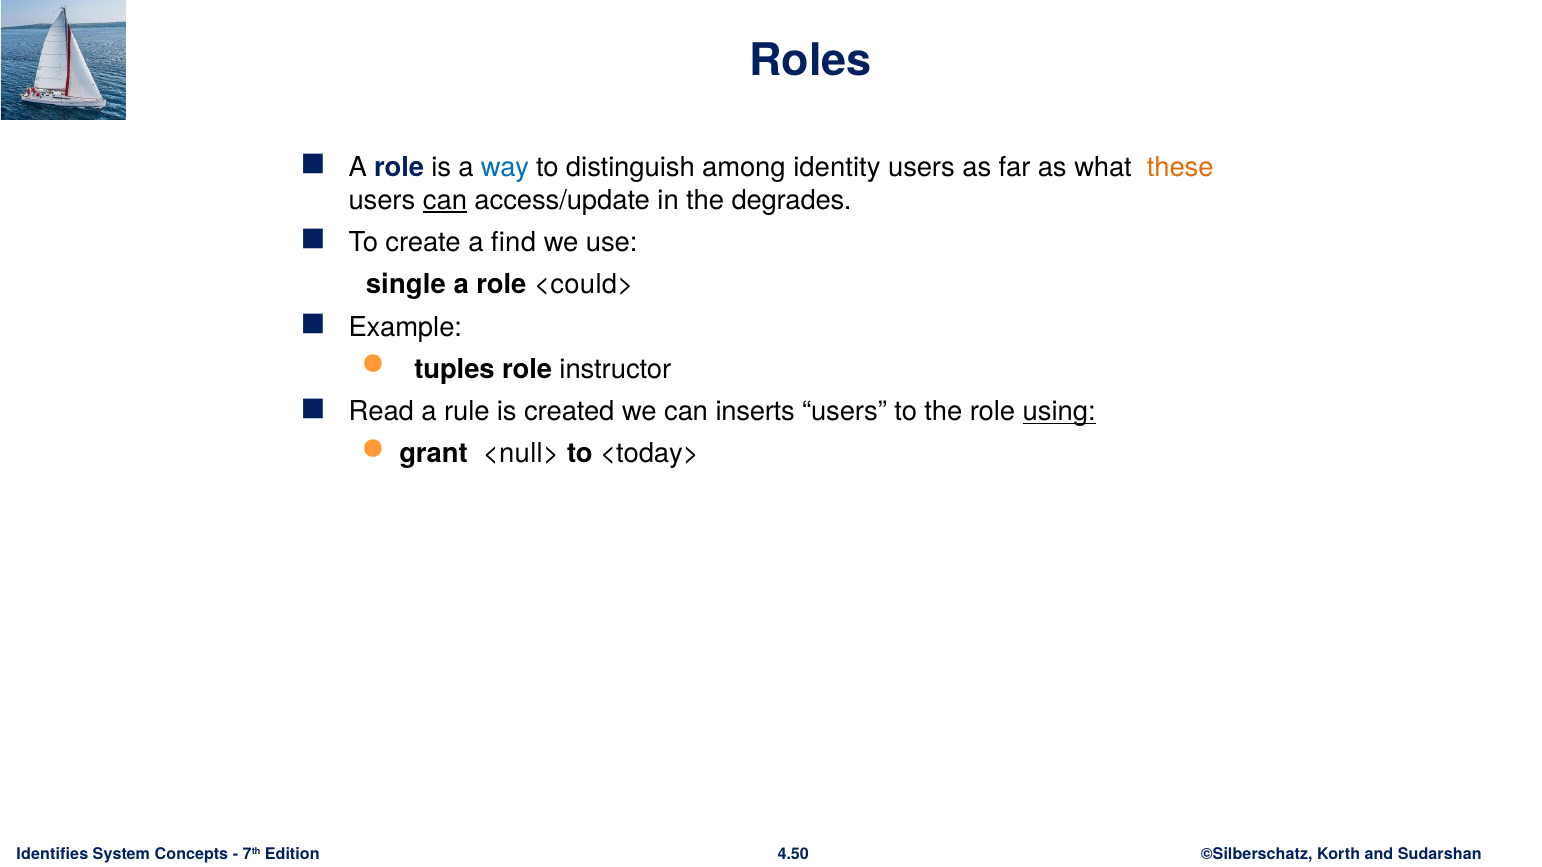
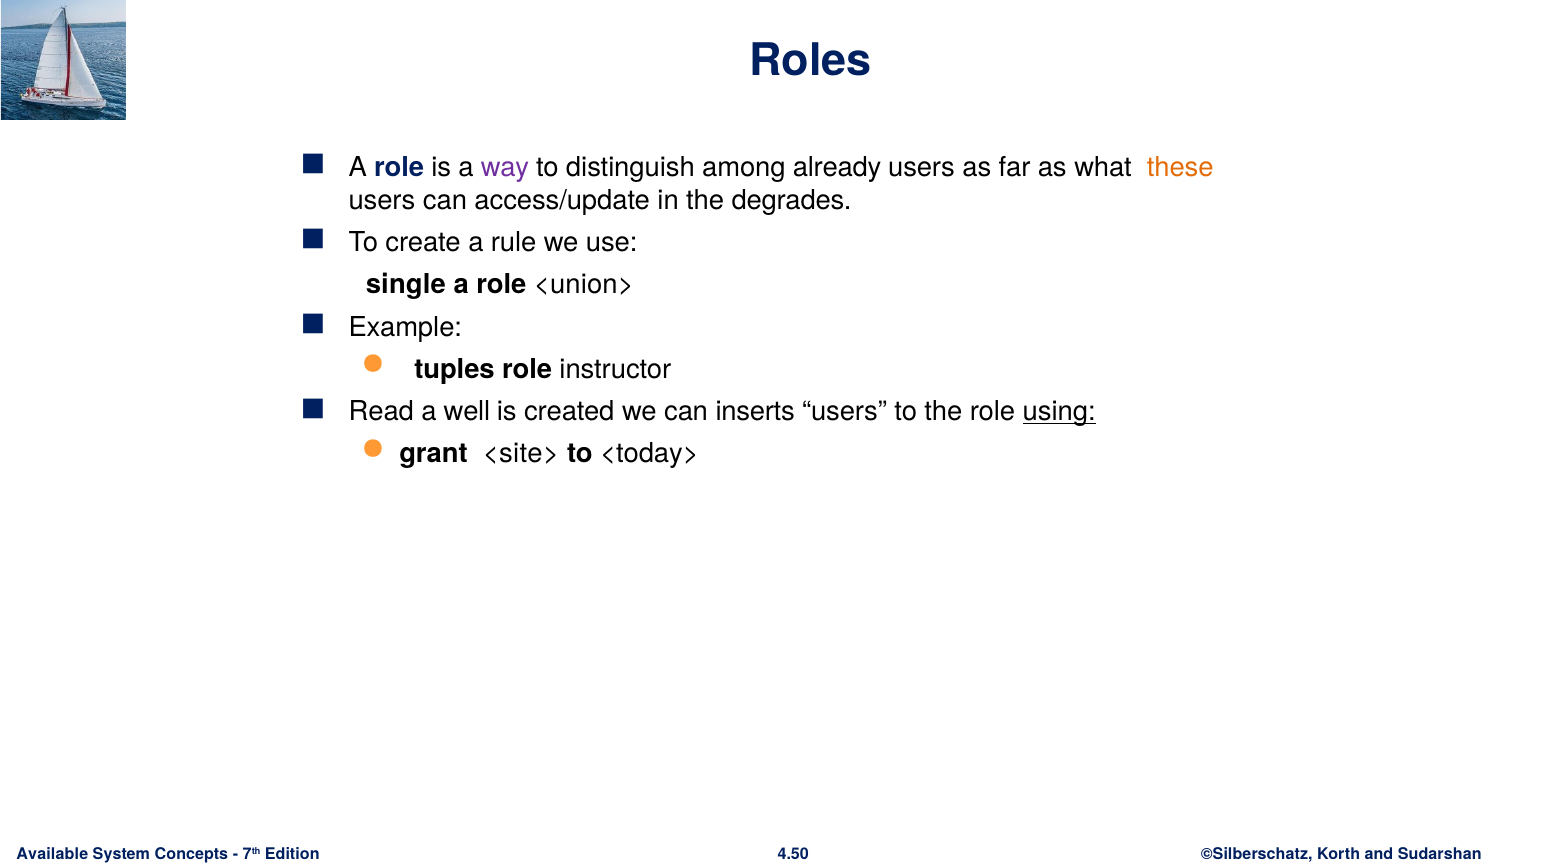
way colour: blue -> purple
identity: identity -> already
can at (445, 200) underline: present -> none
find: find -> rule
<could>: <could> -> <union>
rule: rule -> well
<null>: <null> -> <site>
Identifies: Identifies -> Available
